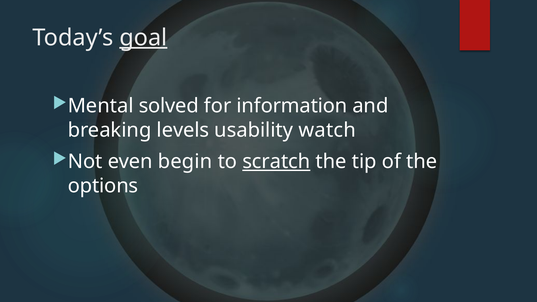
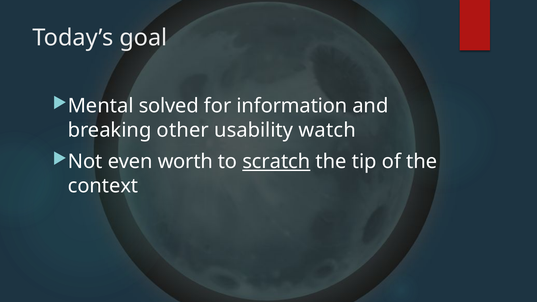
goal underline: present -> none
levels: levels -> other
begin: begin -> worth
options: options -> context
